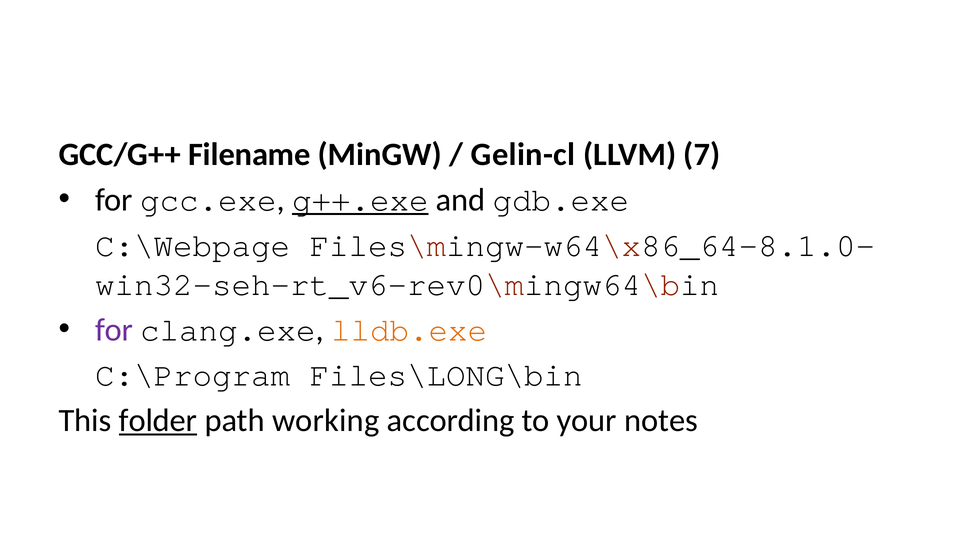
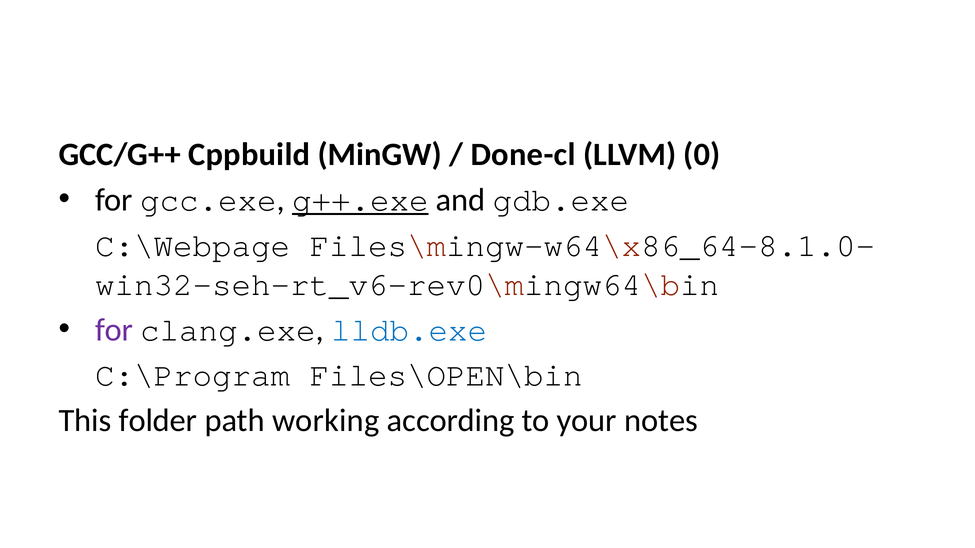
Filename: Filename -> Cppbuild
Gelin-cl: Gelin-cl -> Done-cl
7: 7 -> 0
lldb.exe colour: orange -> blue
Files\LONG\bin: Files\LONG\bin -> Files\OPEN\bin
folder underline: present -> none
